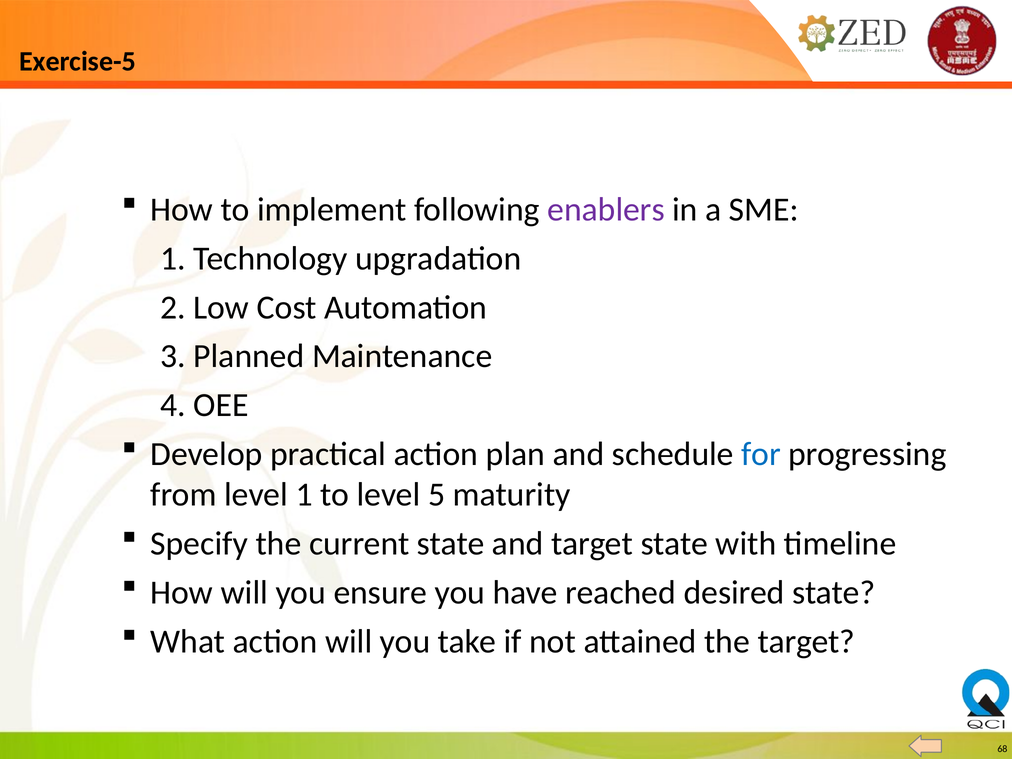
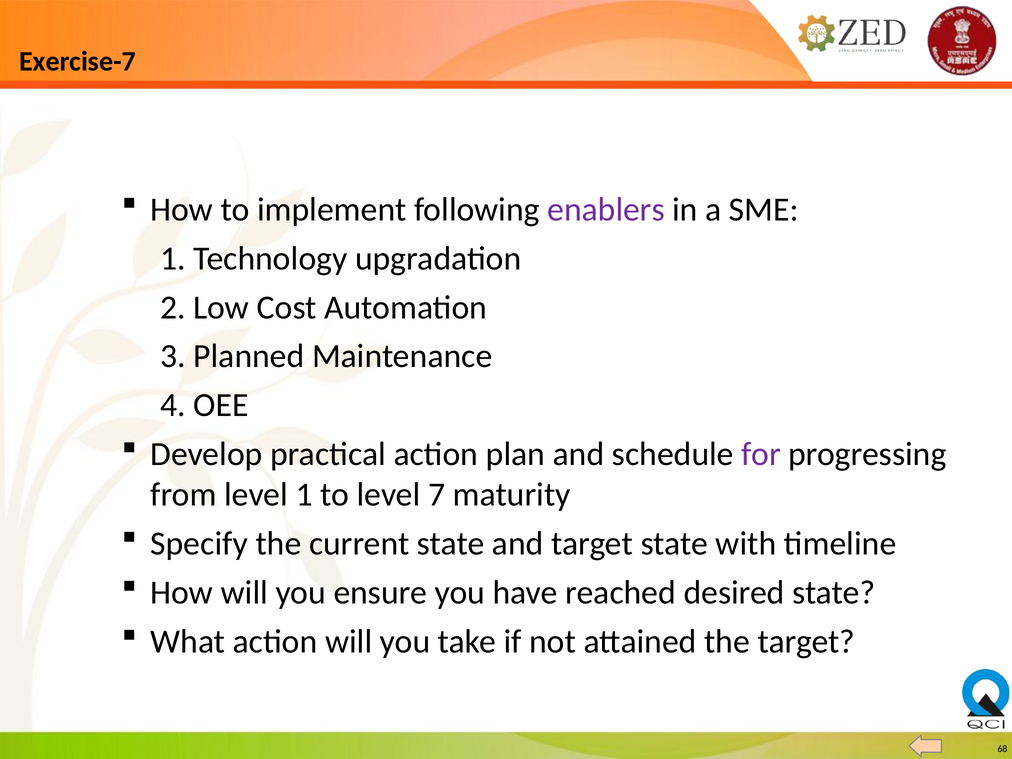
Exercise-5: Exercise-5 -> Exercise-7
for colour: blue -> purple
5: 5 -> 7
